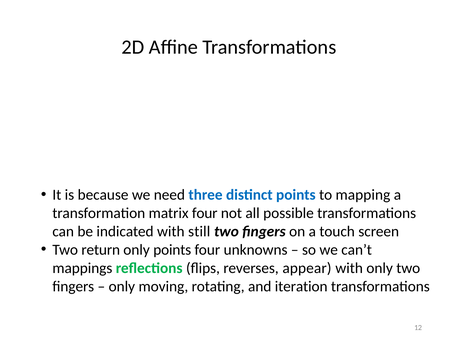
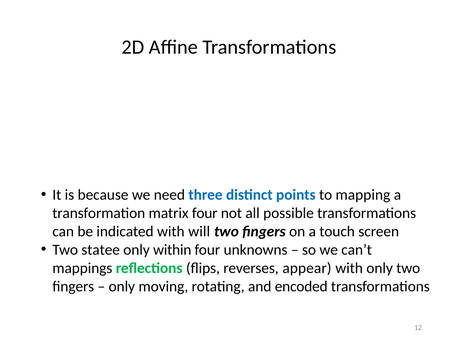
still: still -> will
return: return -> statee
only points: points -> within
iteration: iteration -> encoded
